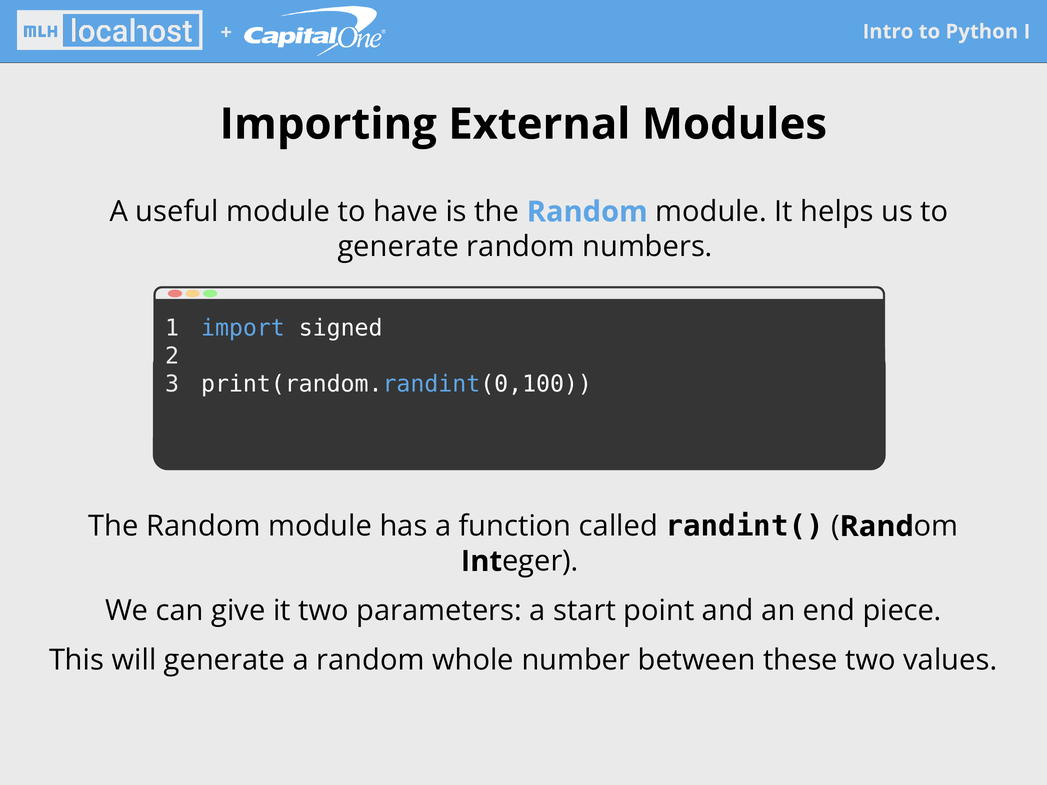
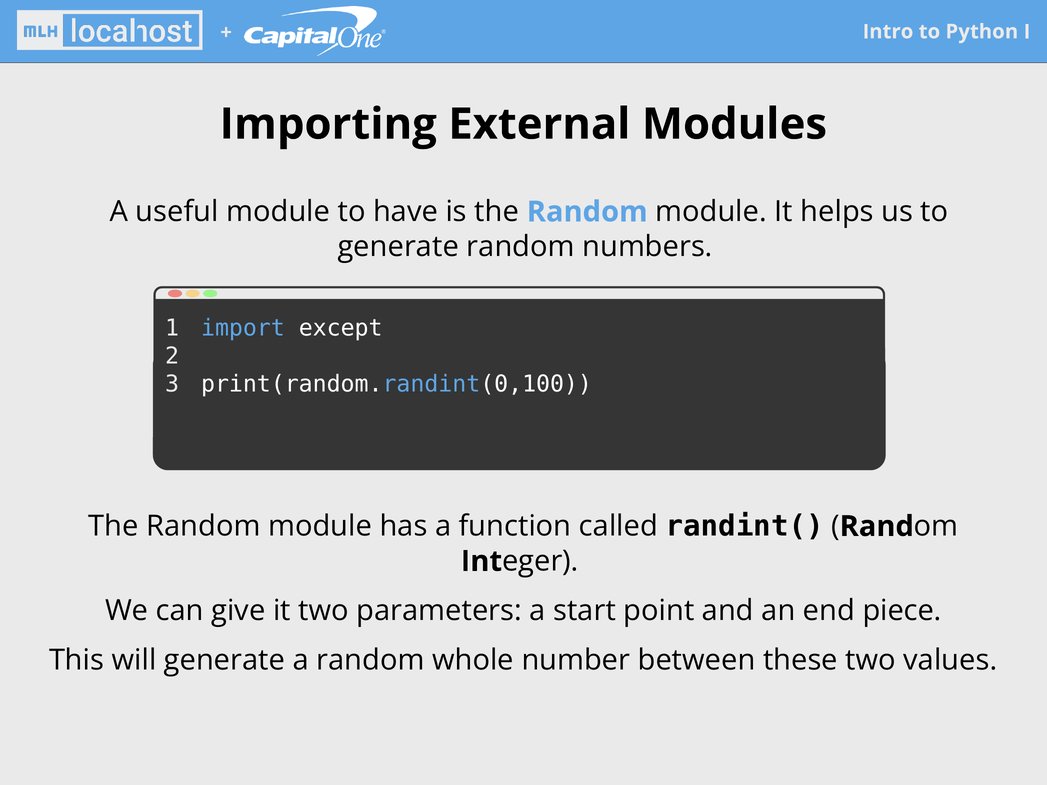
signed: signed -> except
